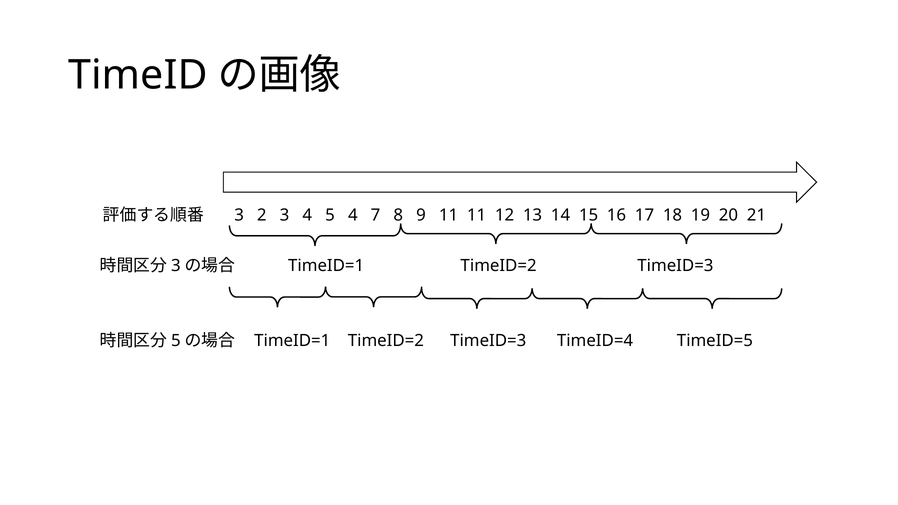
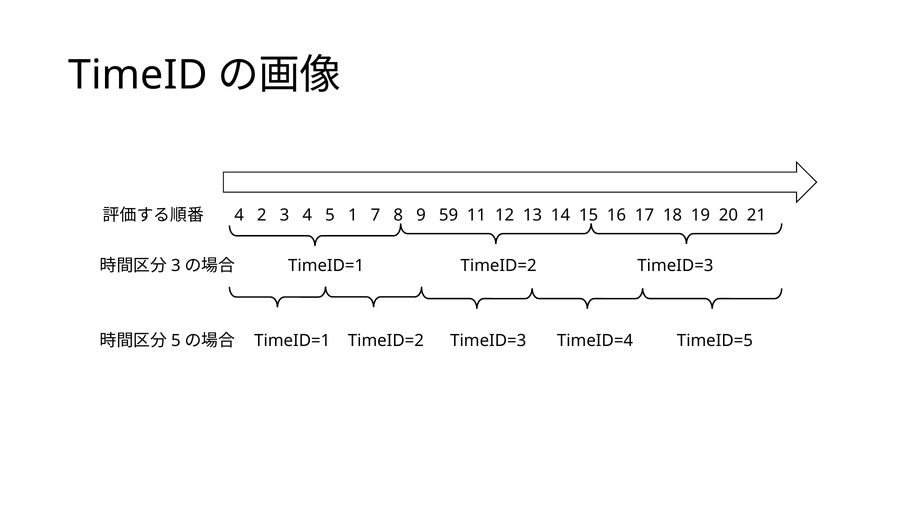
3 at (239, 215): 3 -> 4
5 4: 4 -> 1
9 11: 11 -> 59
